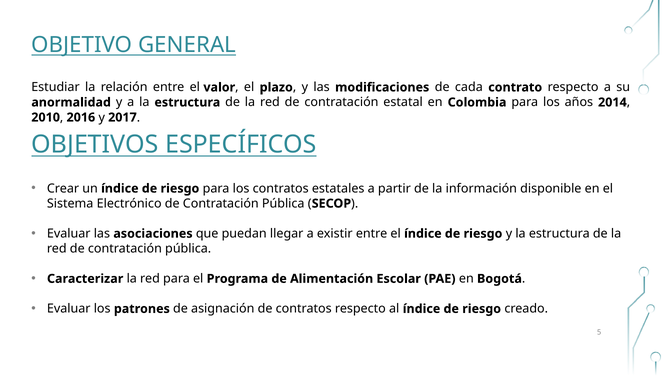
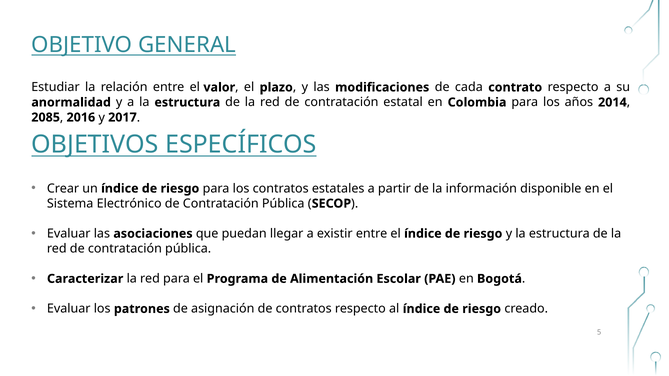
2010: 2010 -> 2085
